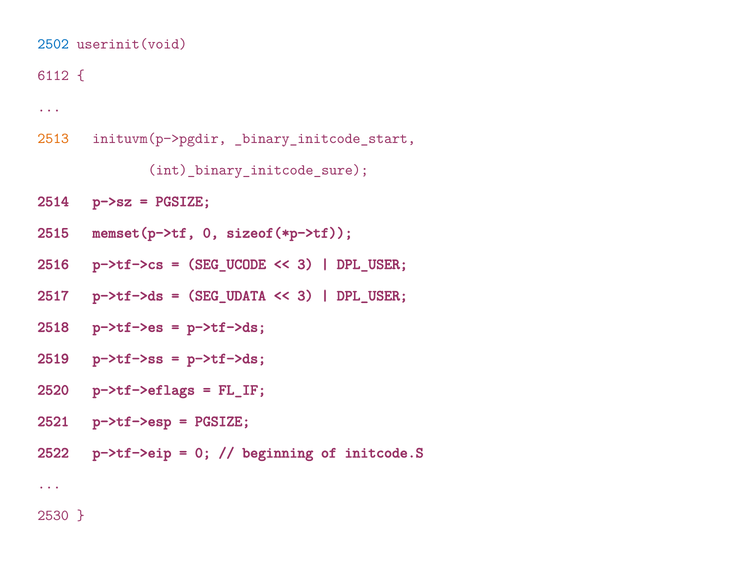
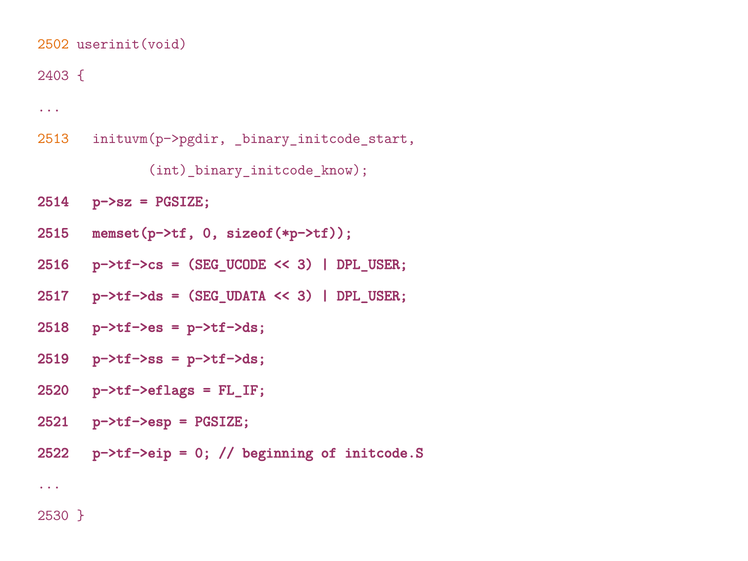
2502 colour: blue -> orange
6112: 6112 -> 2403
int)_binary_initcode_sure: int)_binary_initcode_sure -> int)_binary_initcode_know
